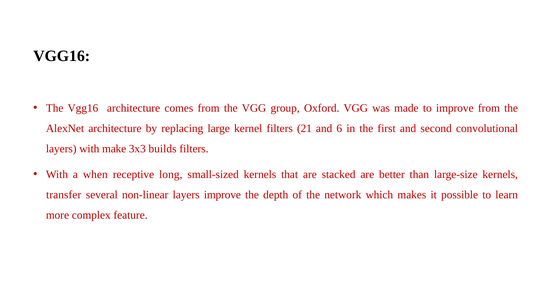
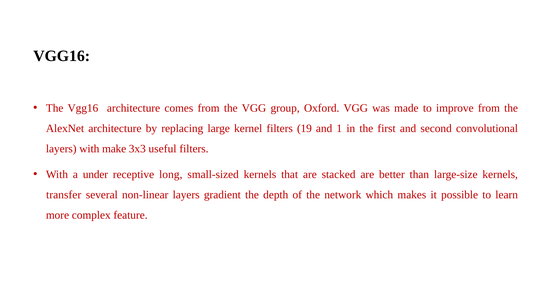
21: 21 -> 19
6: 6 -> 1
builds: builds -> useful
when: when -> under
layers improve: improve -> gradient
